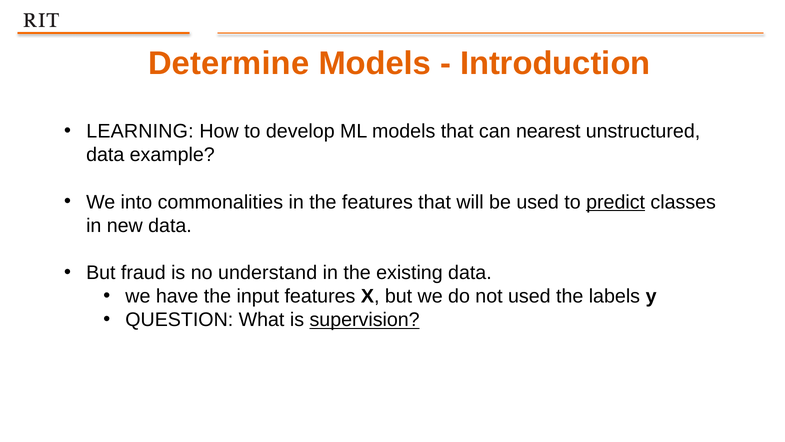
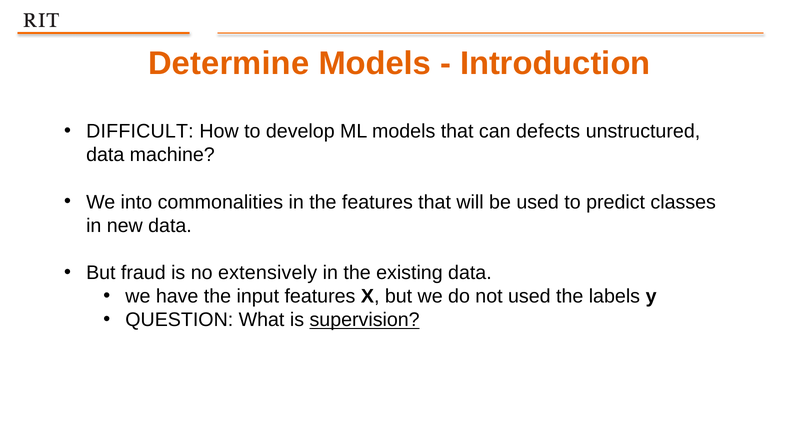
LEARNING: LEARNING -> DIFFICULT
nearest: nearest -> defects
example: example -> machine
predict underline: present -> none
understand: understand -> extensively
